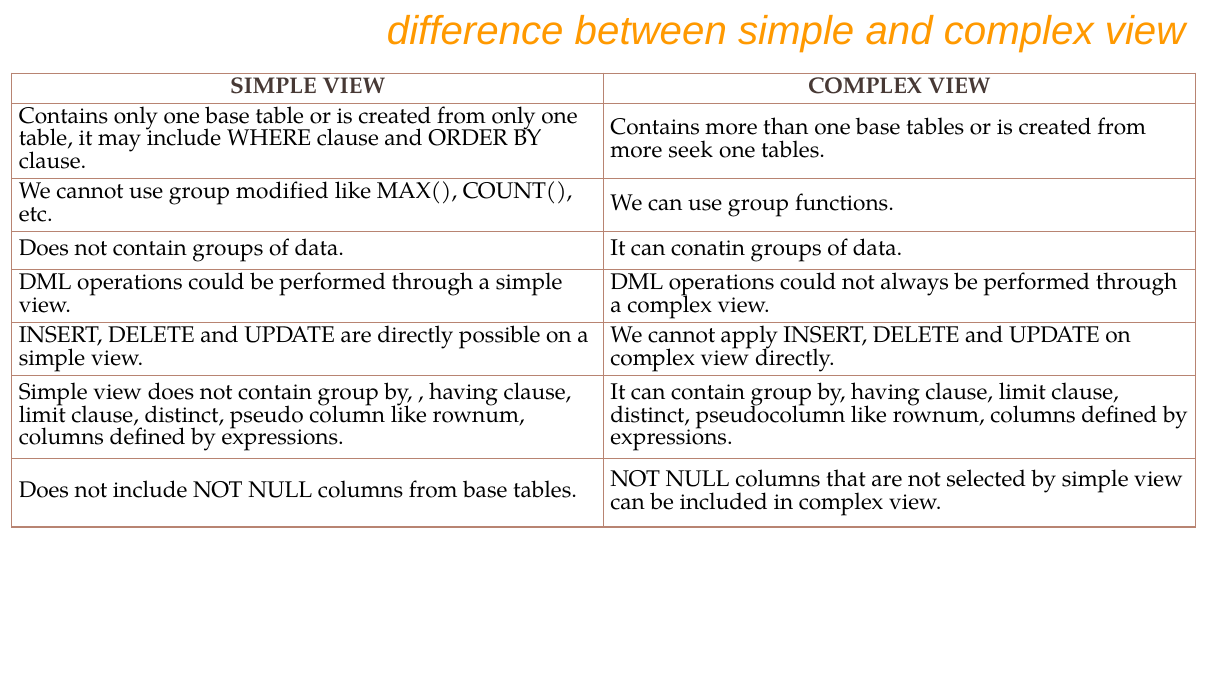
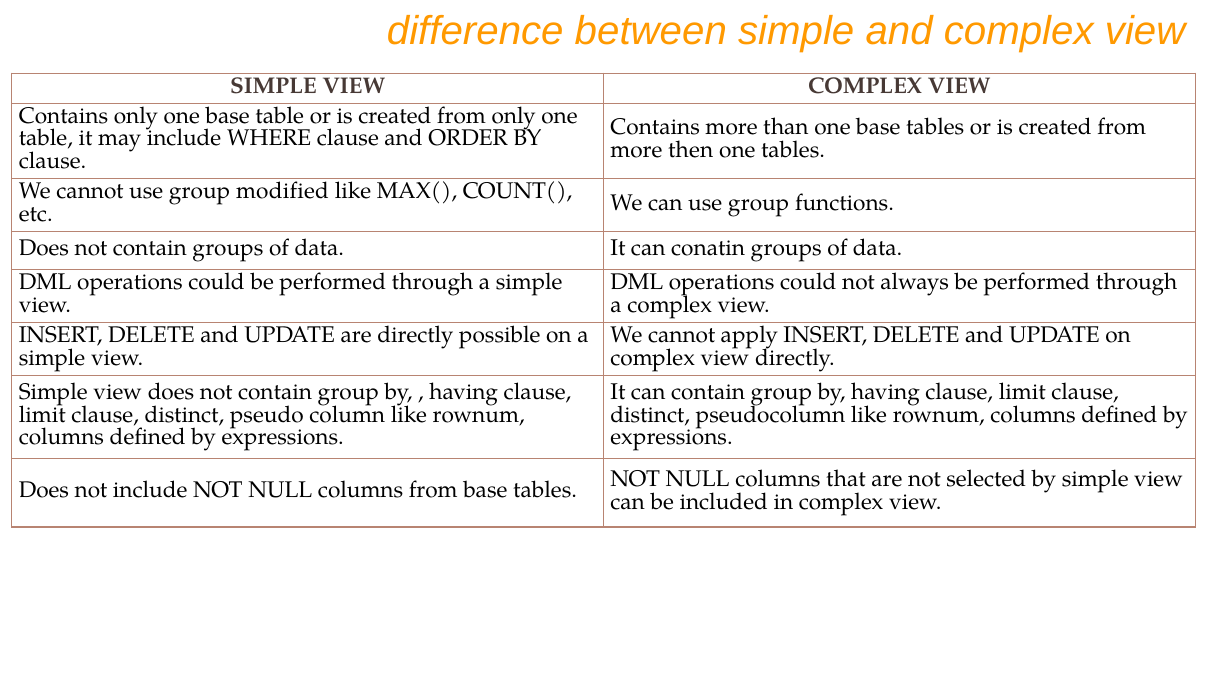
seek: seek -> then
